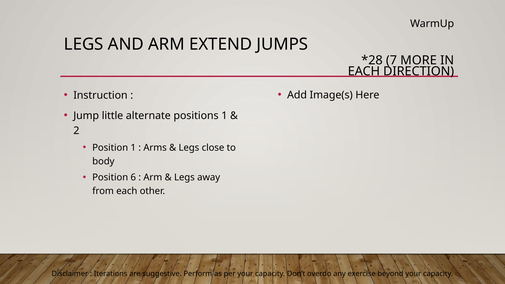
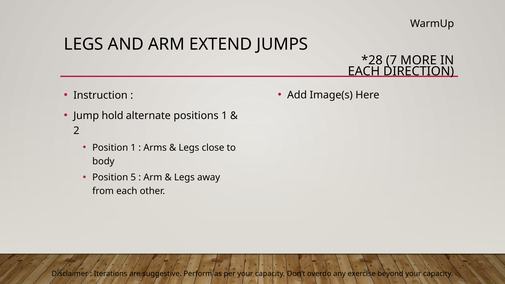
little: little -> hold
6: 6 -> 5
